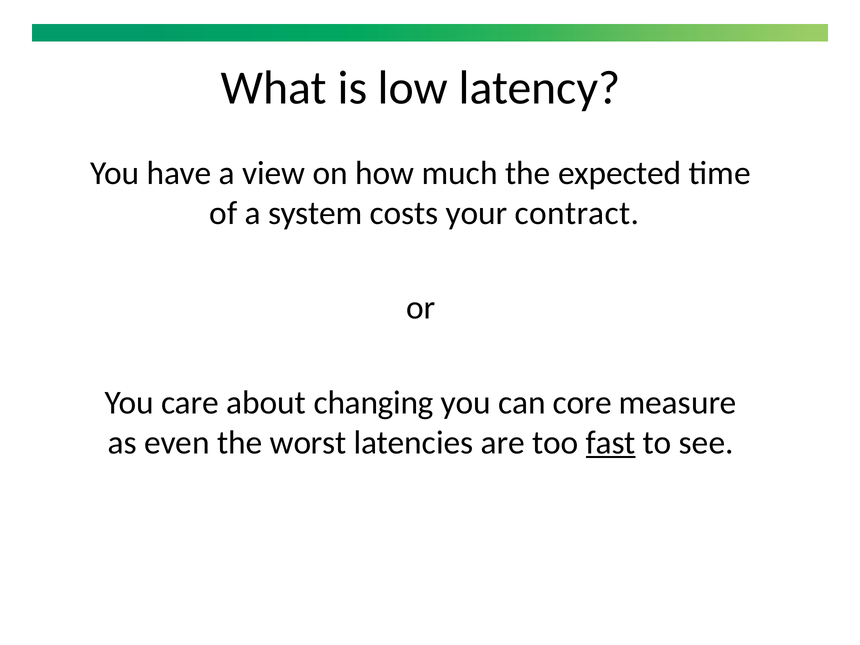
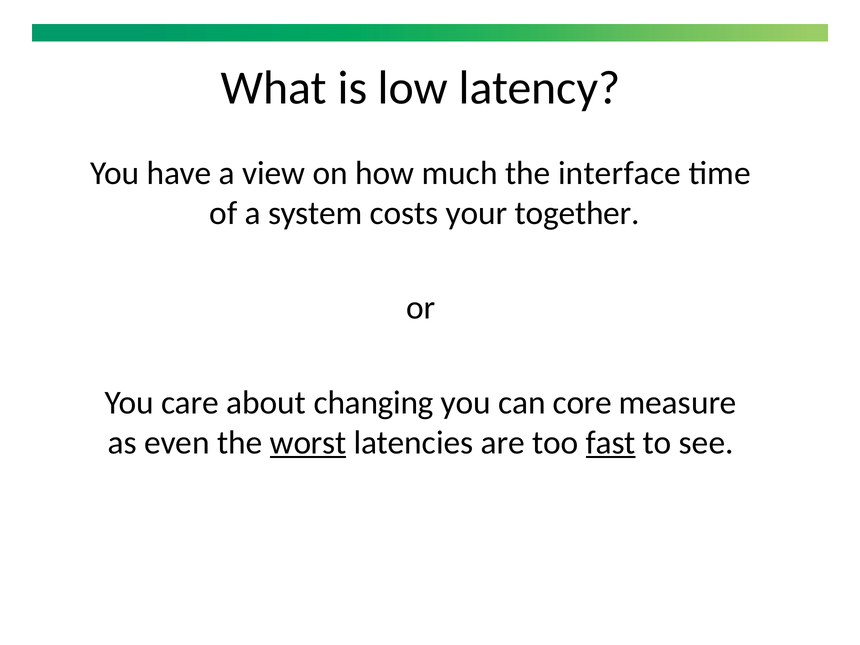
expected: expected -> interface
contract: contract -> together
worst underline: none -> present
